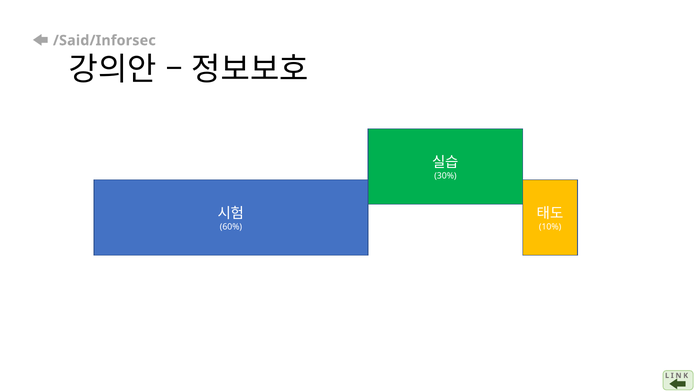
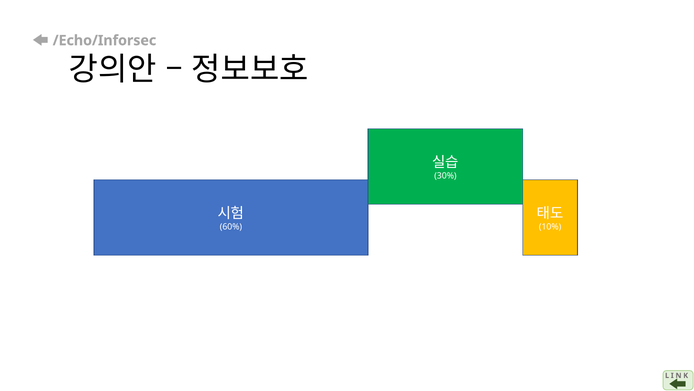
/Said/Inforsec: /Said/Inforsec -> /Echo/Inforsec
